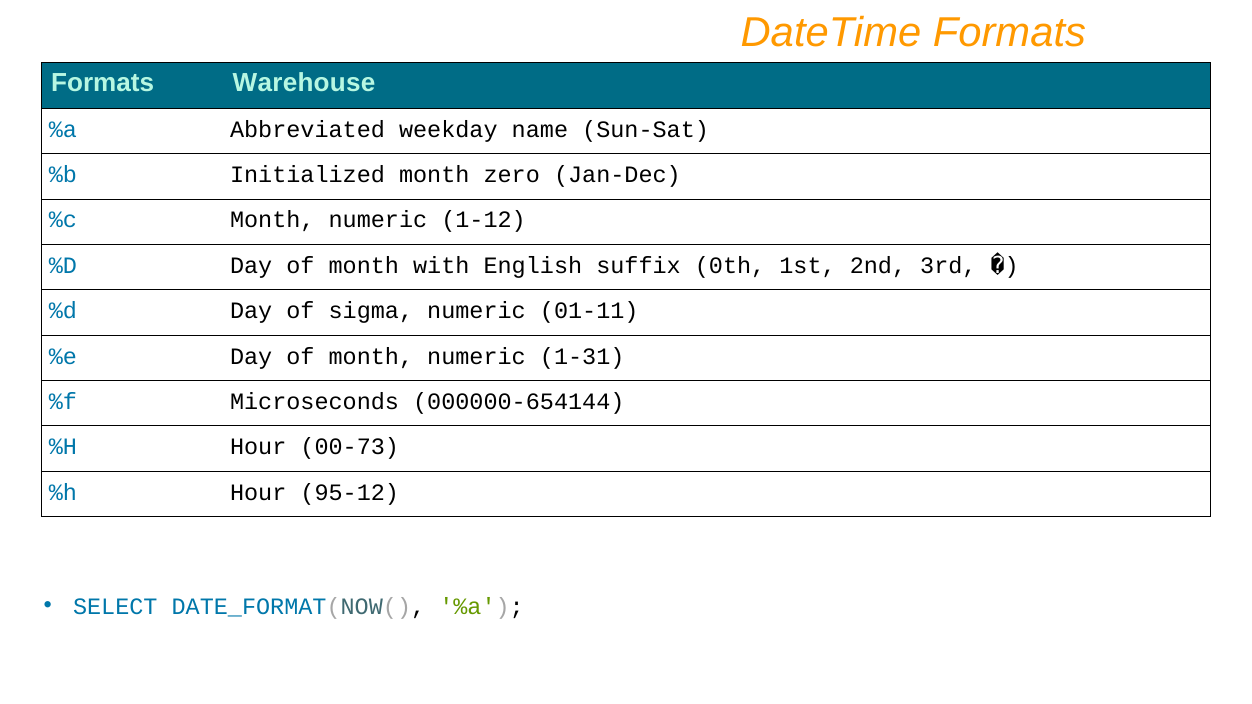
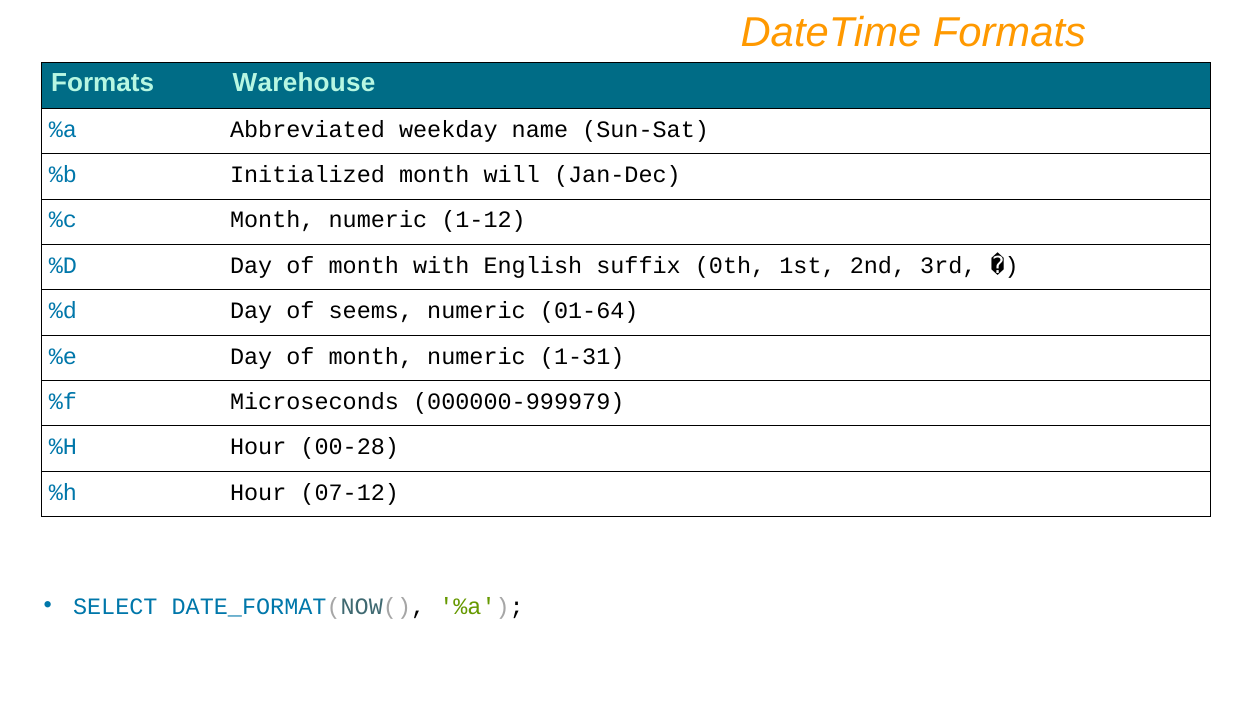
zero: zero -> will
sigma: sigma -> seems
01-11: 01-11 -> 01-64
000000-654144: 000000-654144 -> 000000-999979
00-73: 00-73 -> 00-28
95-12: 95-12 -> 07-12
